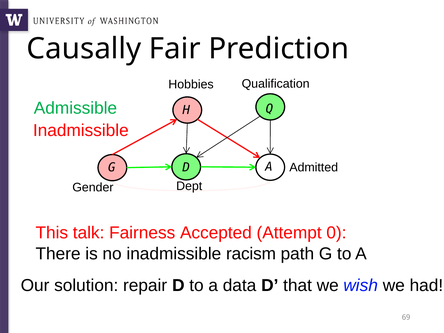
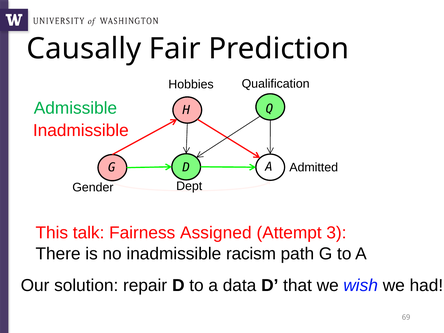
Accepted: Accepted -> Assigned
0: 0 -> 3
